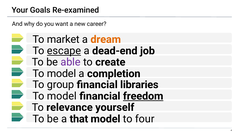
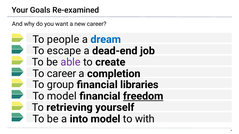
market: market -> people
dream colour: orange -> blue
escape underline: present -> none
model at (62, 74): model -> career
relevance: relevance -> retrieving
that: that -> into
four: four -> with
